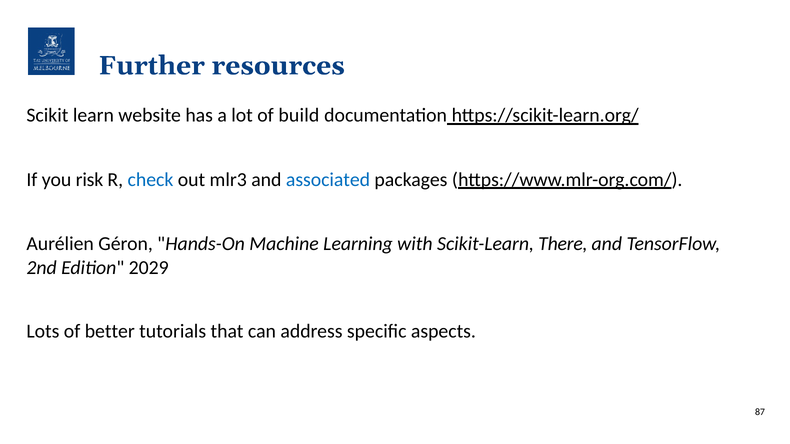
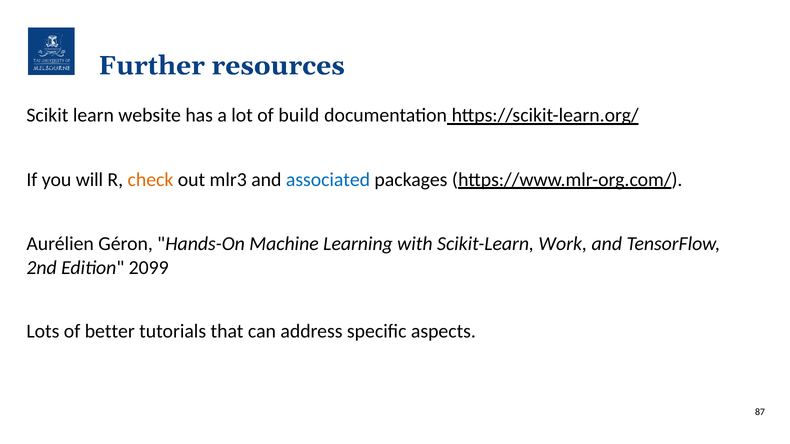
risk: risk -> will
check colour: blue -> orange
There: There -> Work
2029: 2029 -> 2099
